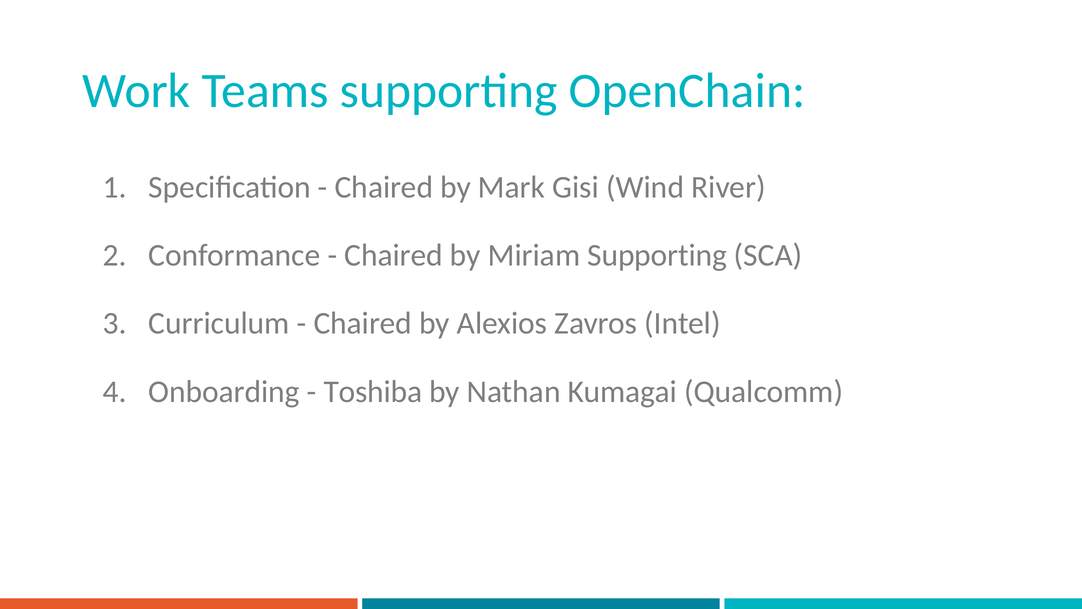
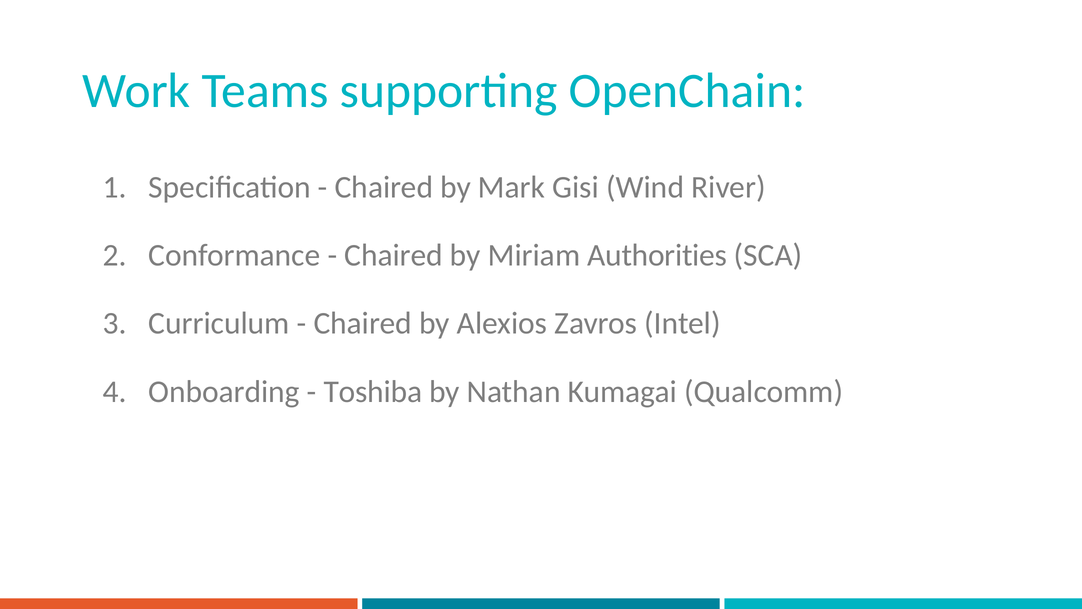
Miriam Supporting: Supporting -> Authorities
